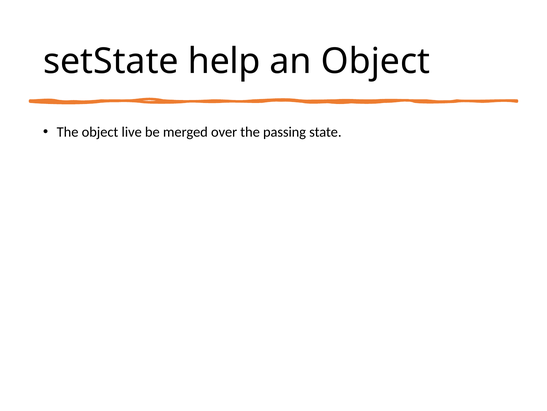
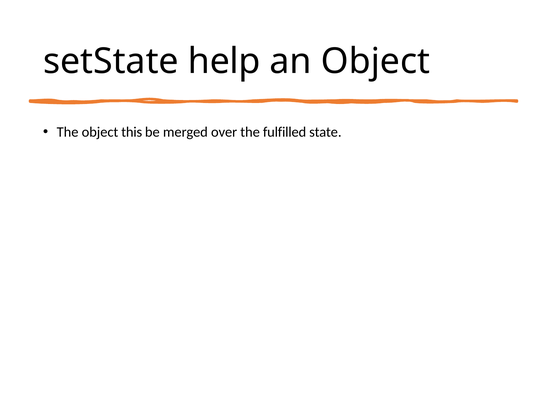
live: live -> this
passing: passing -> fulfilled
